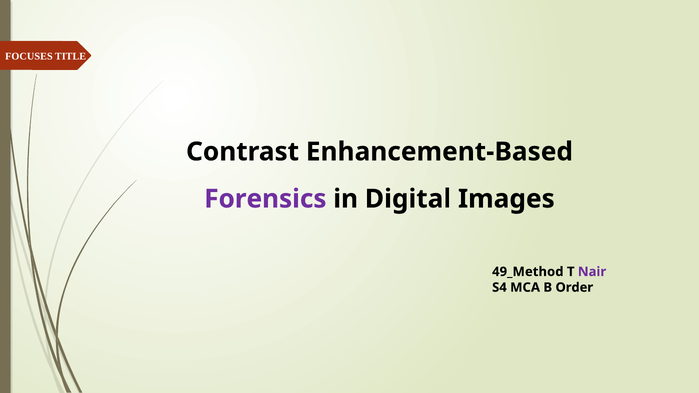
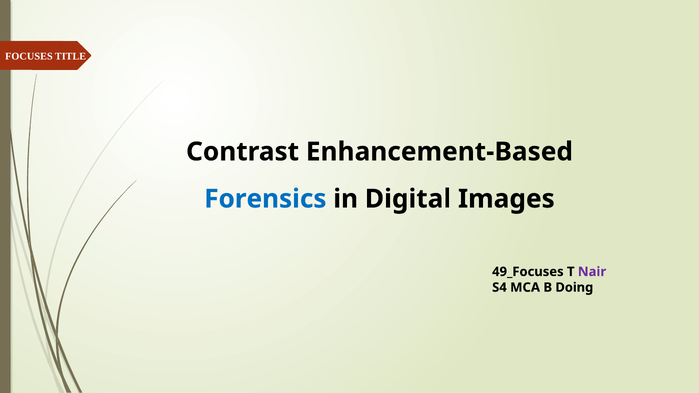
Forensics colour: purple -> blue
49_Method: 49_Method -> 49_Focuses
Order: Order -> Doing
